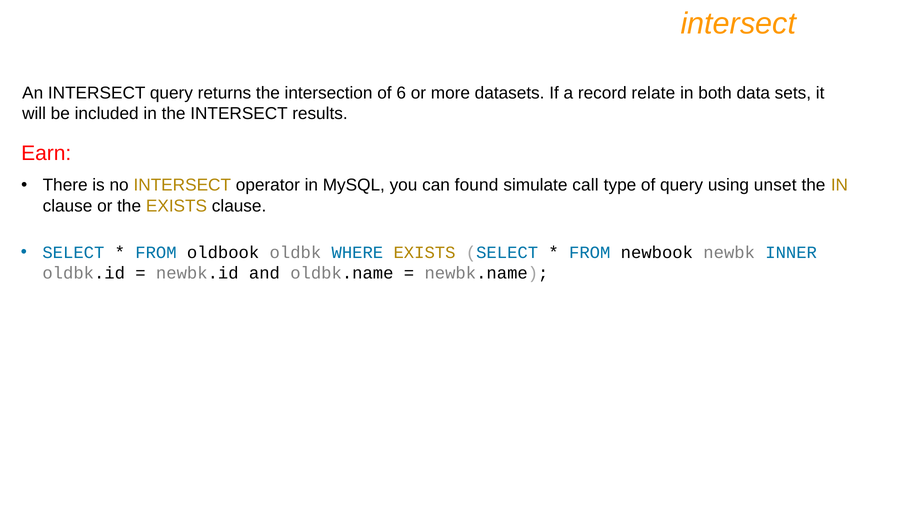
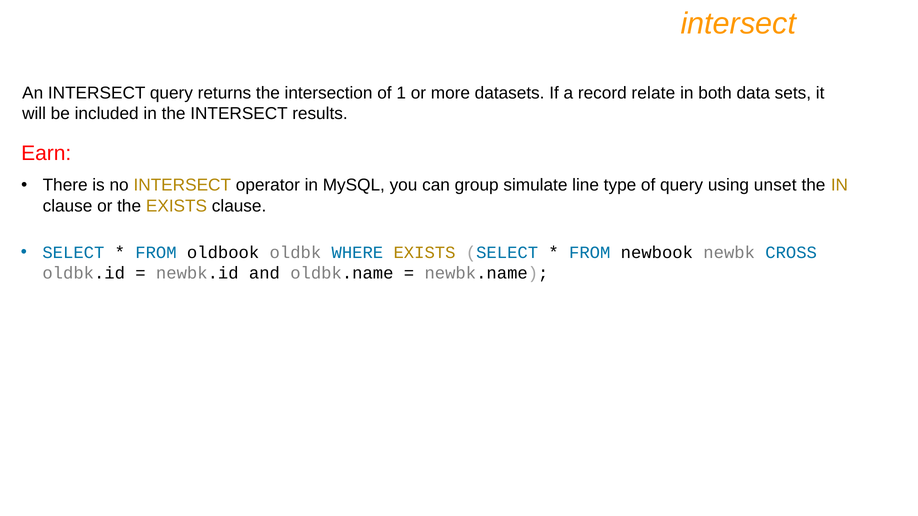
6: 6 -> 1
found: found -> group
call: call -> line
INNER: INNER -> CROSS
